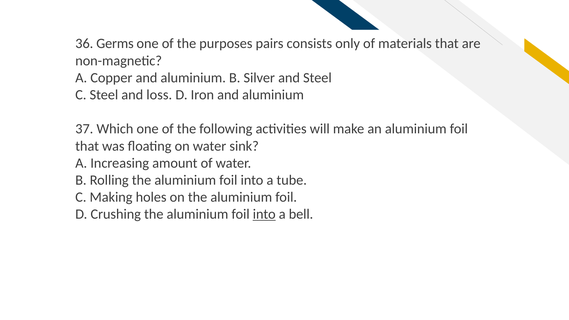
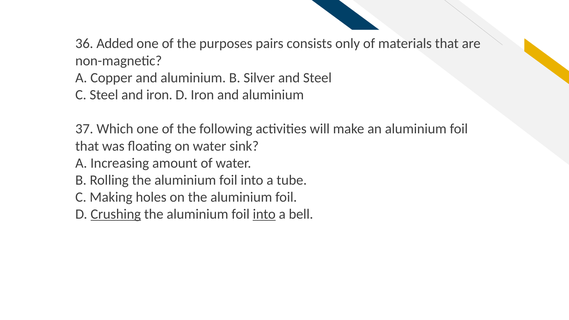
Germs: Germs -> Added
and loss: loss -> iron
Crushing underline: none -> present
